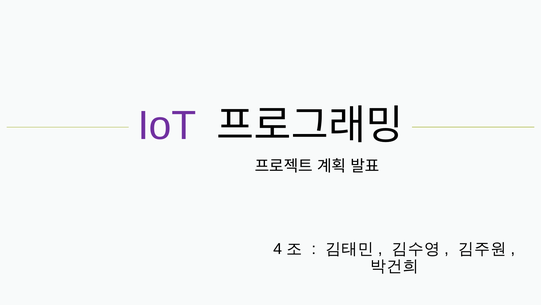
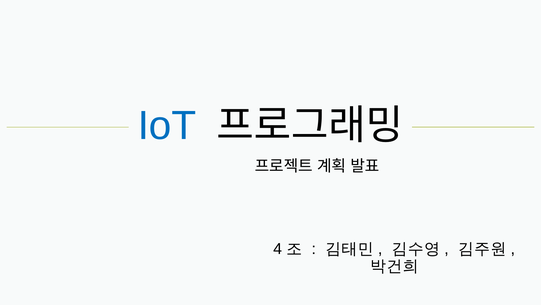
IoT colour: purple -> blue
